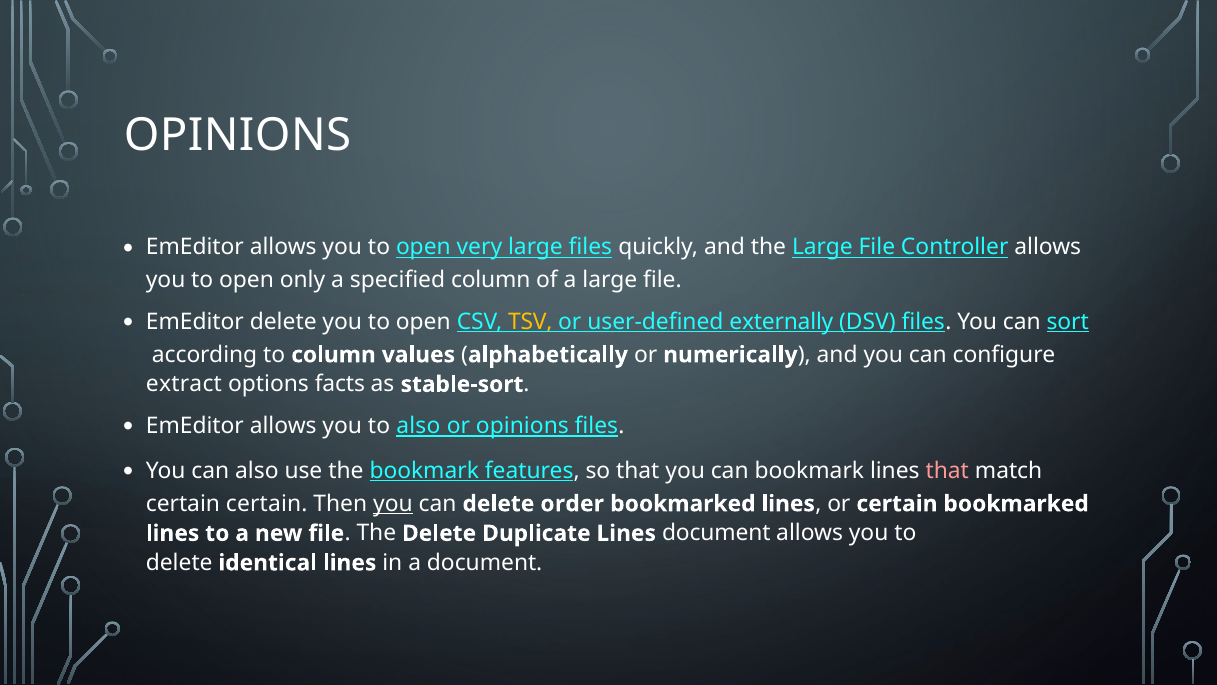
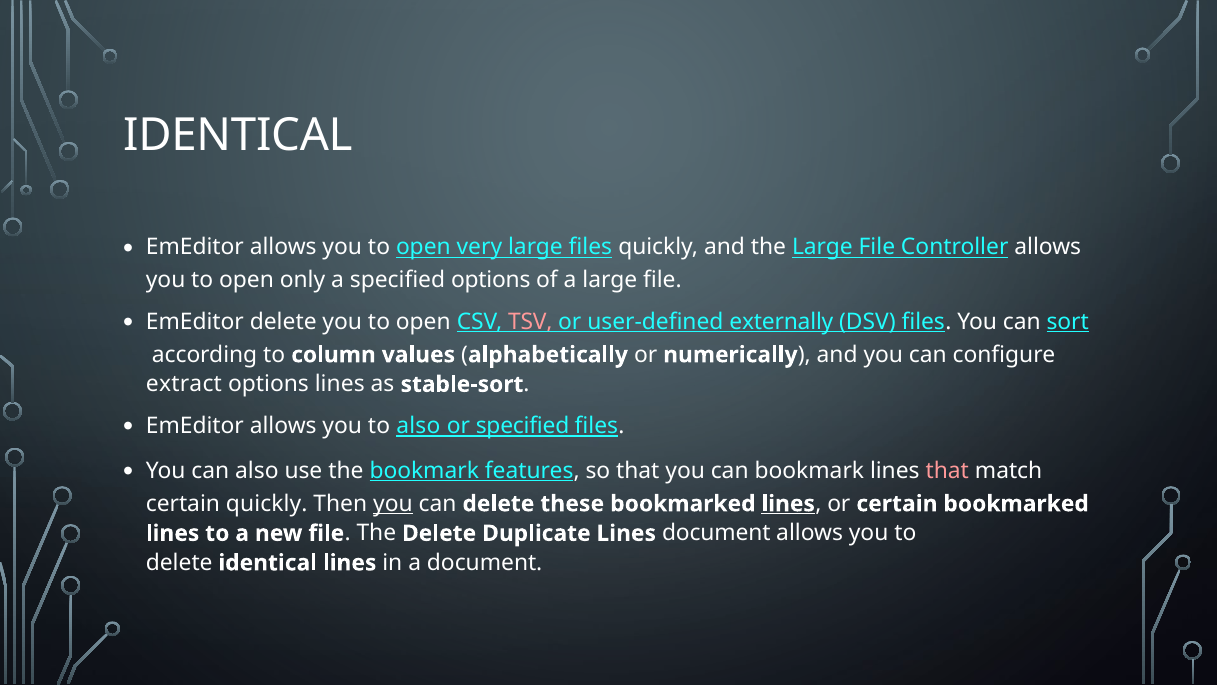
OPINIONS at (237, 135): OPINIONS -> IDENTICAL
specified column: column -> options
TSV colour: yellow -> pink
options facts: facts -> lines
or opinions: opinions -> specified
certain certain: certain -> quickly
order: order -> these
lines at (788, 503) underline: none -> present
